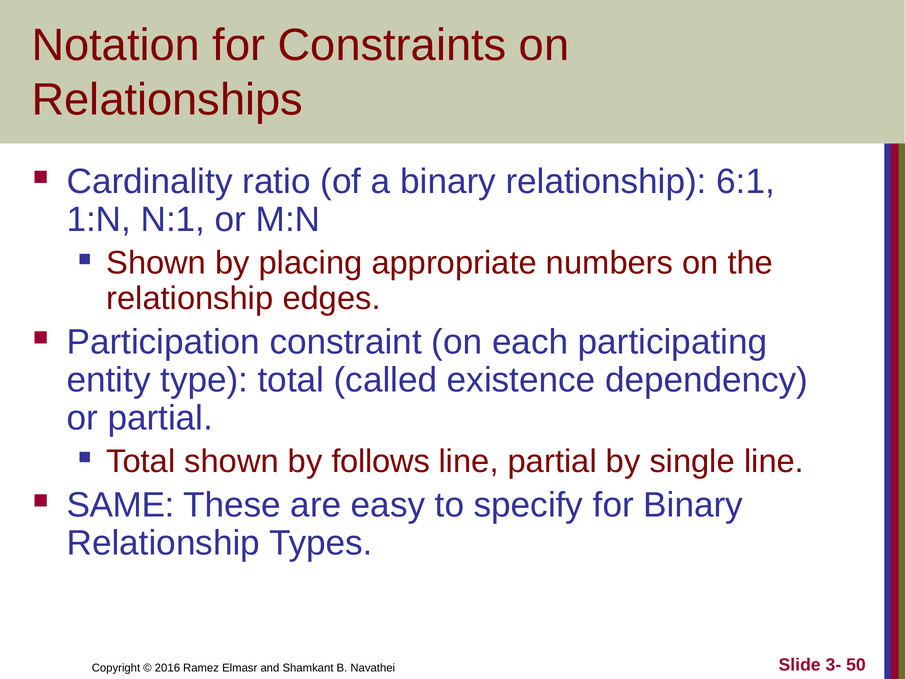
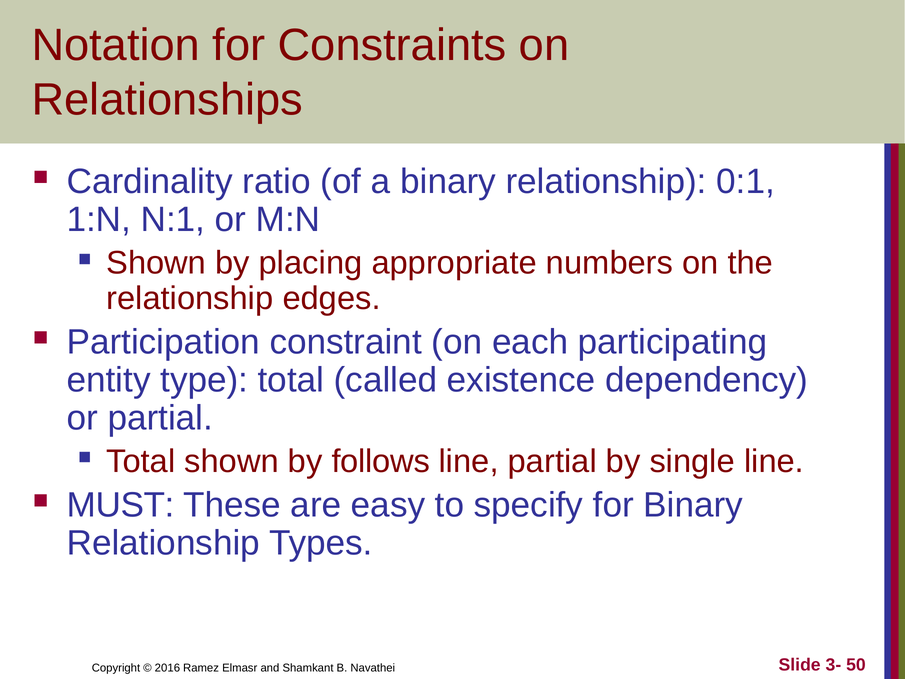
6:1: 6:1 -> 0:1
SAME: SAME -> MUST
